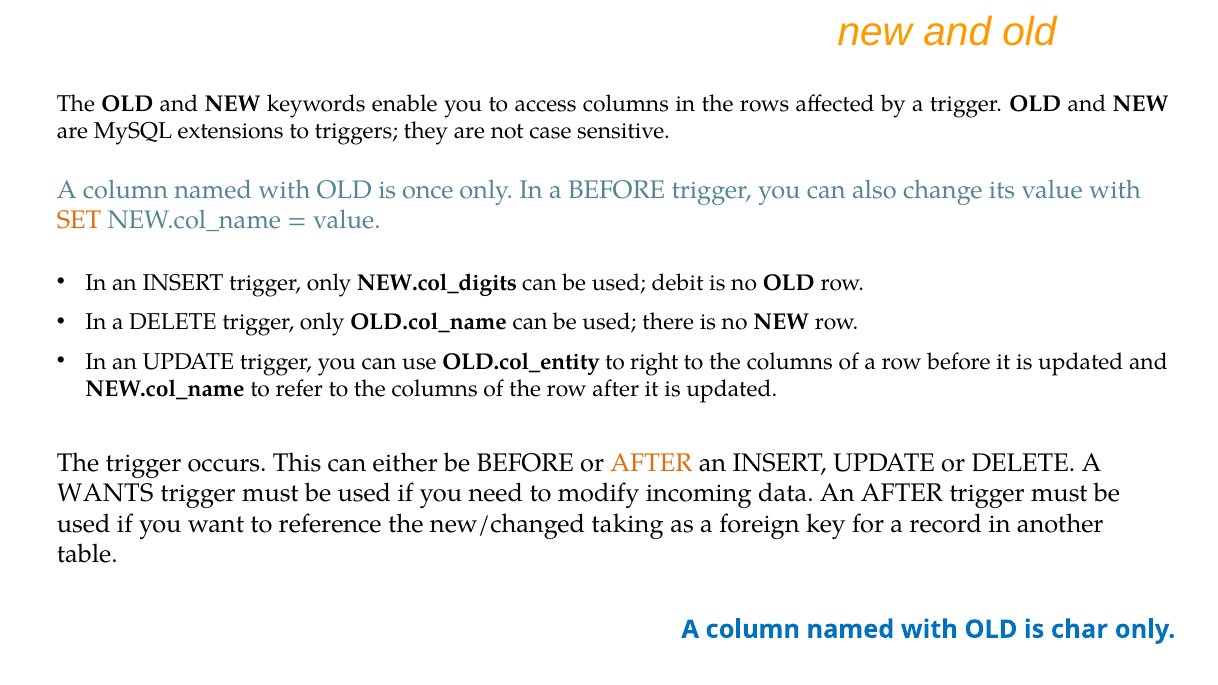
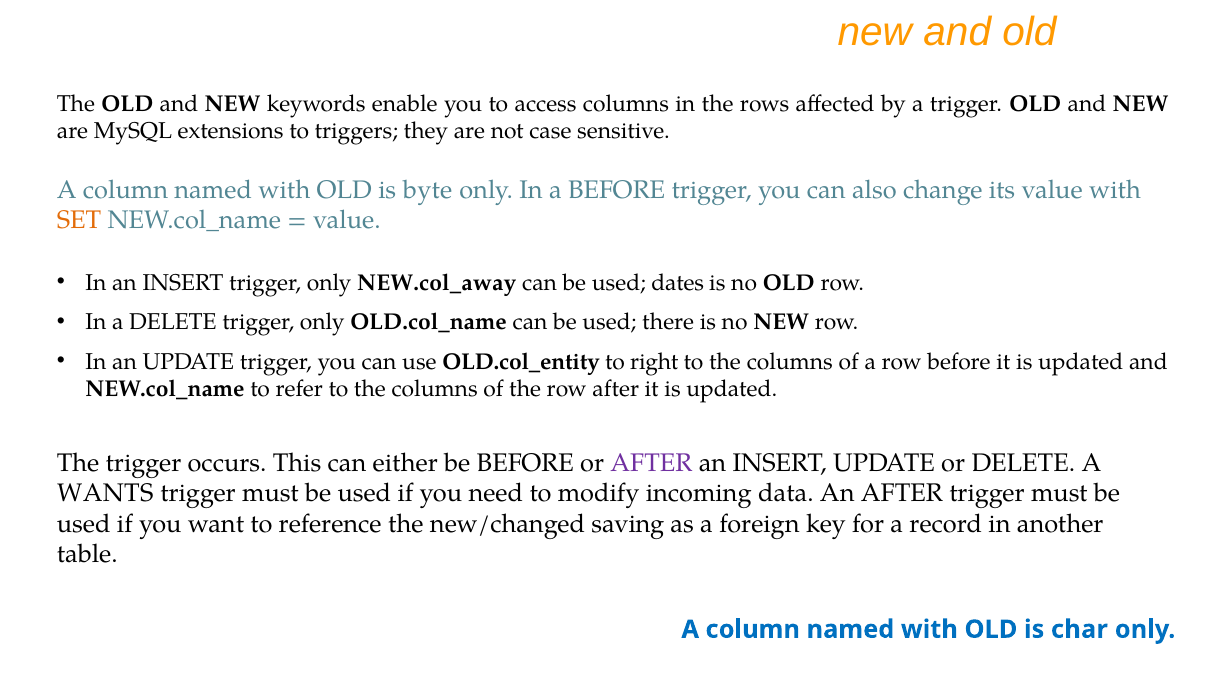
once: once -> byte
NEW.col_digits: NEW.col_digits -> NEW.col_away
debit: debit -> dates
AFTER at (651, 463) colour: orange -> purple
taking: taking -> saving
